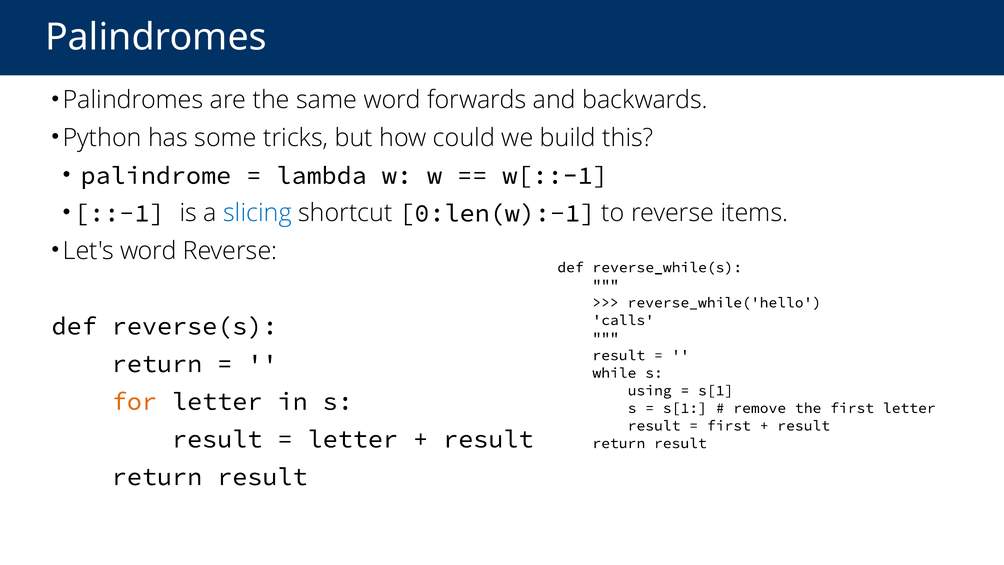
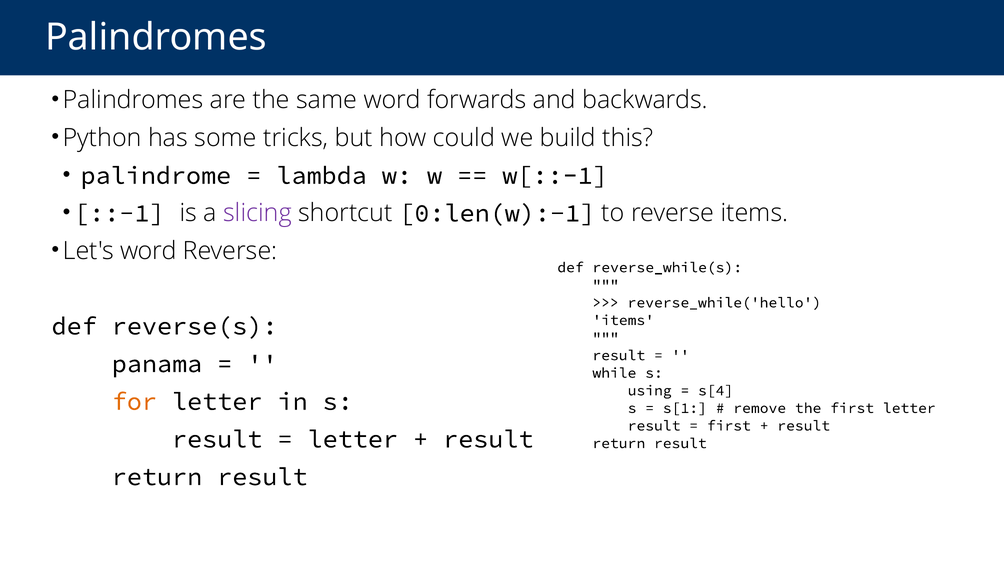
slicing colour: blue -> purple
calls at (623, 320): calls -> items
return at (157, 364): return -> panama
s[1 at (716, 390): s[1 -> s[4
